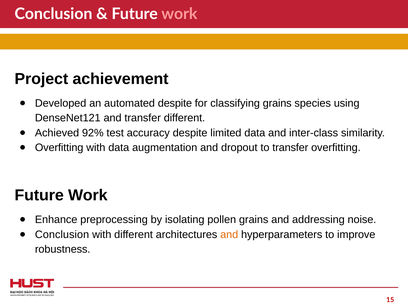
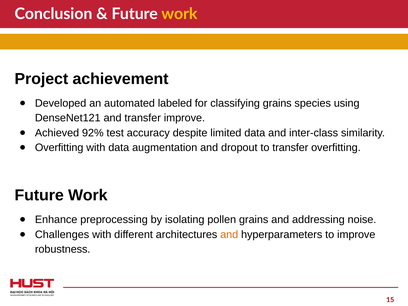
work at (179, 14) colour: pink -> yellow
automated despite: despite -> labeled
transfer different: different -> improve
Conclusion at (62, 235): Conclusion -> Challenges
